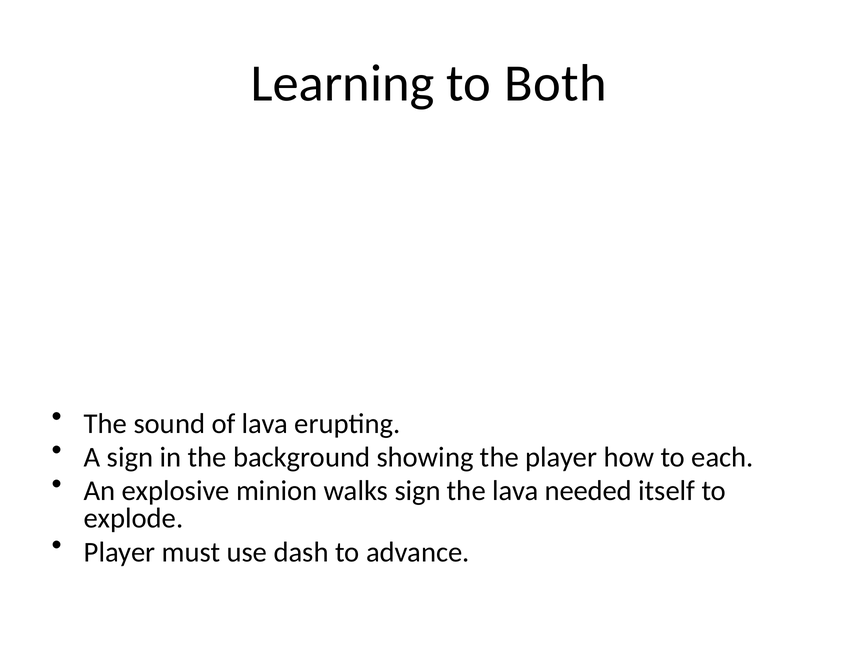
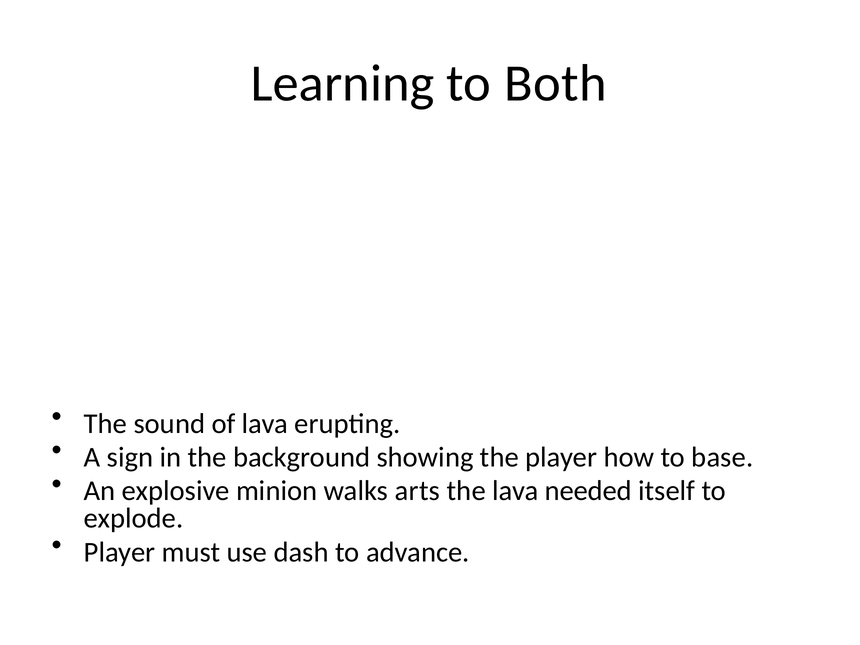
each: each -> base
walks sign: sign -> arts
